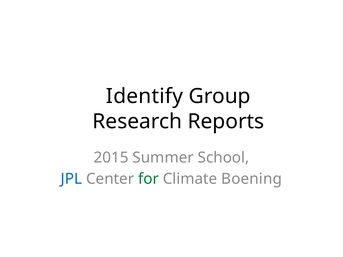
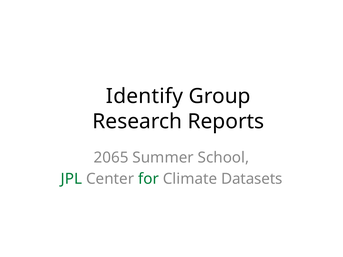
2015: 2015 -> 2065
JPL colour: blue -> green
Boening: Boening -> Datasets
